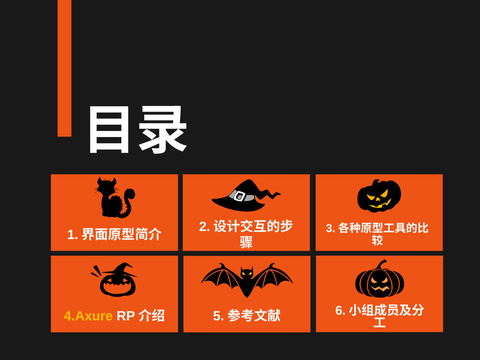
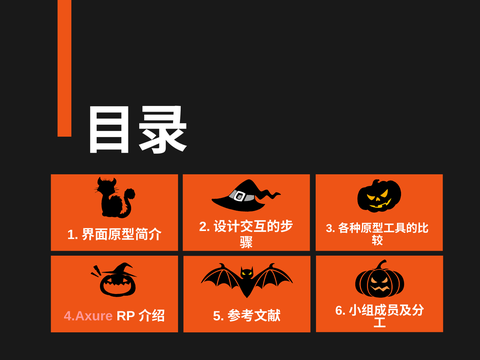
4.Axure colour: yellow -> pink
